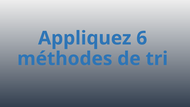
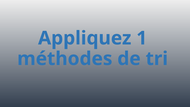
6: 6 -> 1
